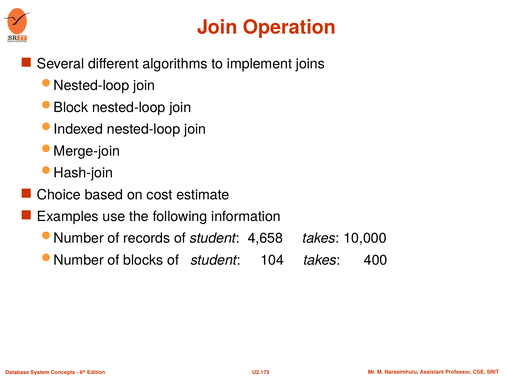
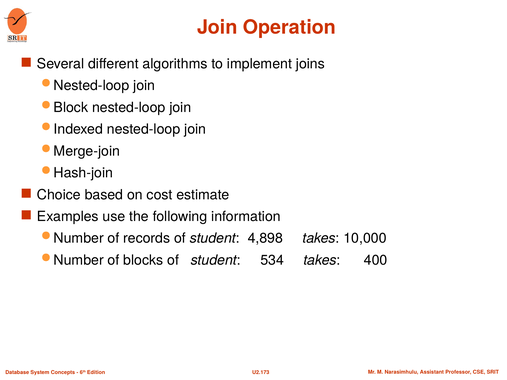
4,658: 4,658 -> 4,898
104: 104 -> 534
